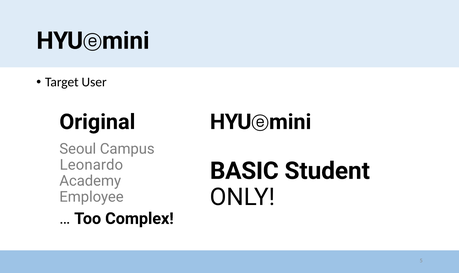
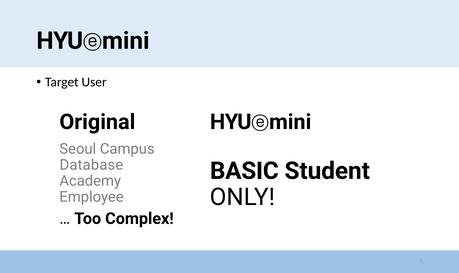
Leonardo: Leonardo -> Database
